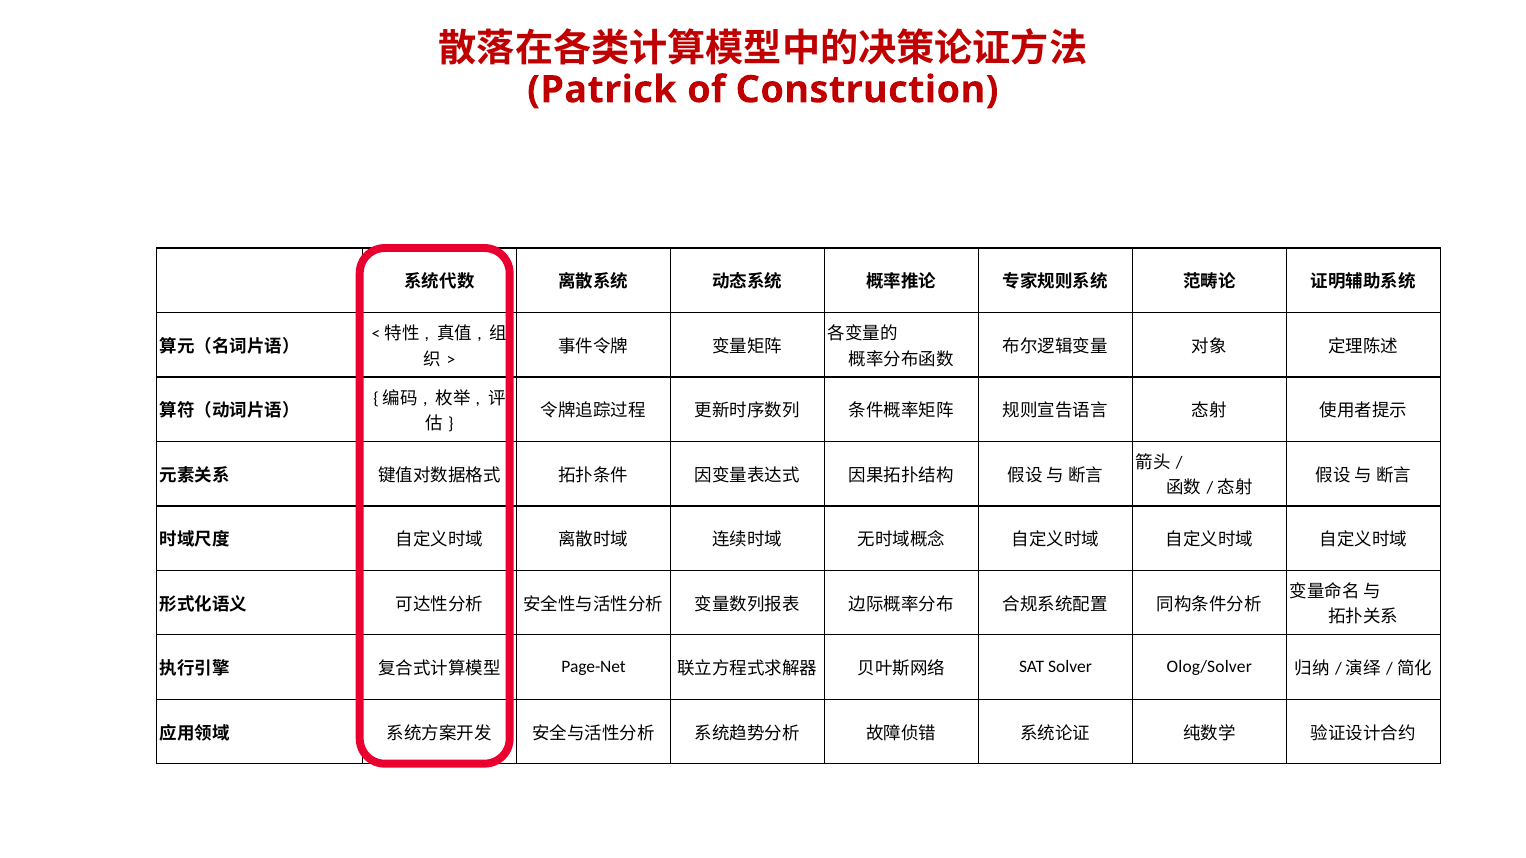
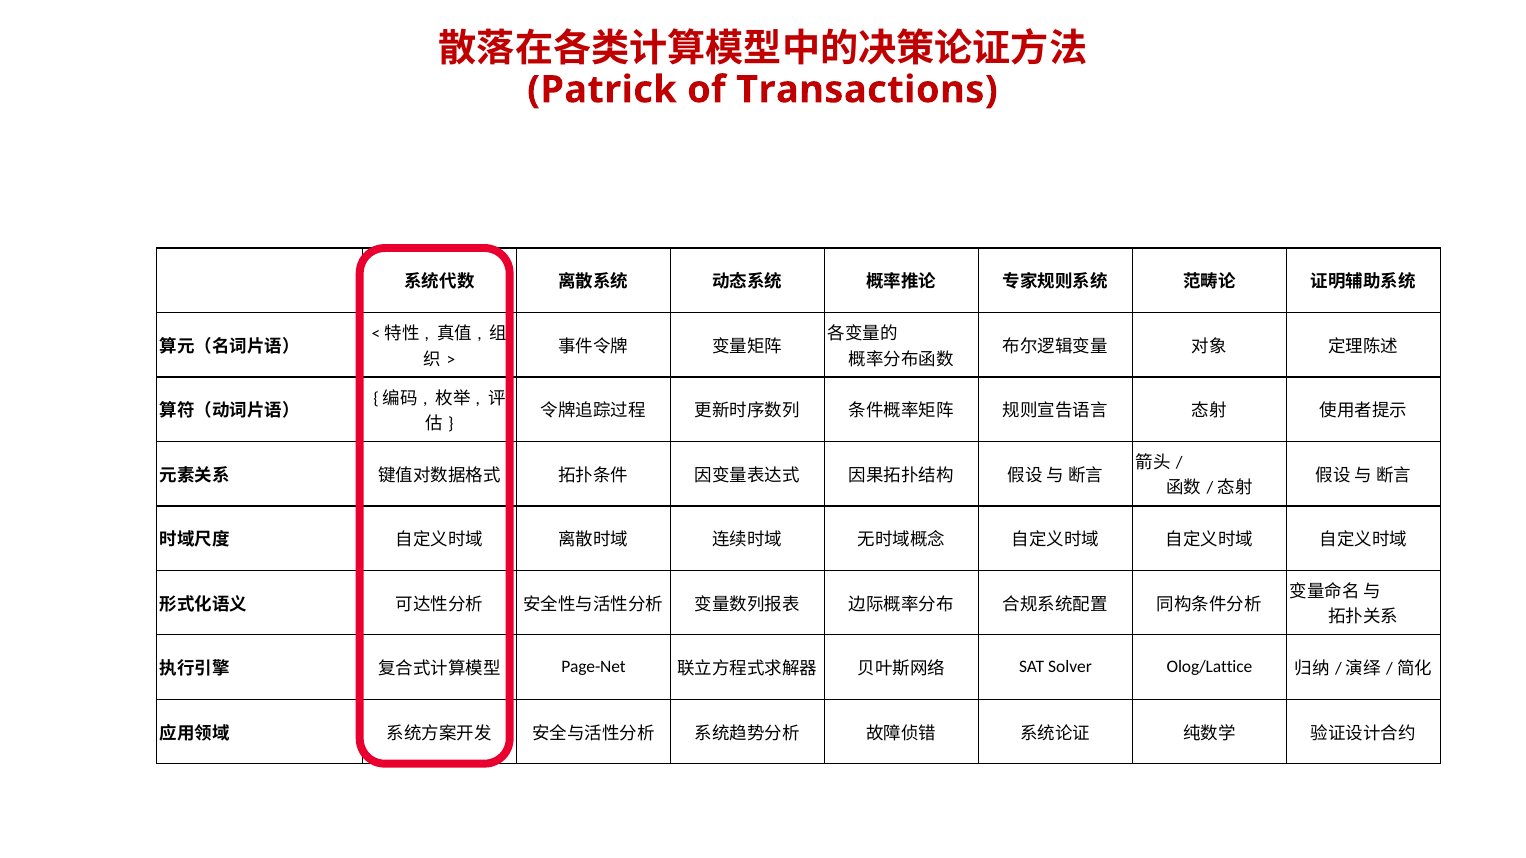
Construction: Construction -> Transactions
Olog/Solver: Olog/Solver -> Olog/Lattice
